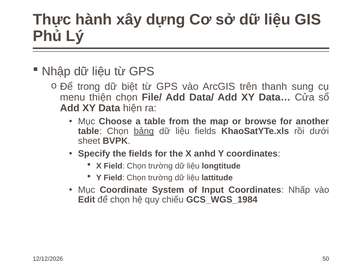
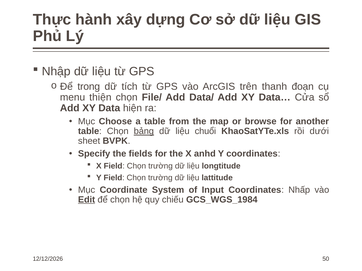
biệt: biệt -> tích
sung: sung -> đoạn
liệu fields: fields -> chuổi
Edit underline: none -> present
